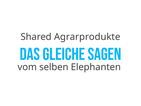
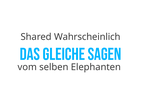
Agrarprodukte: Agrarprodukte -> Wahrscheinlich
